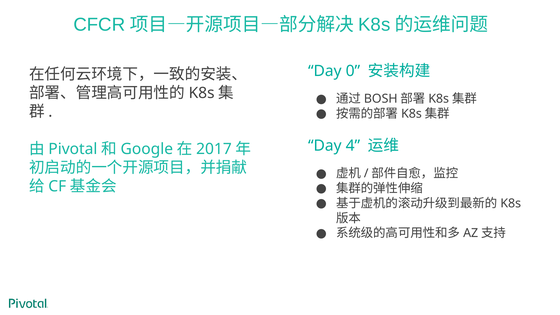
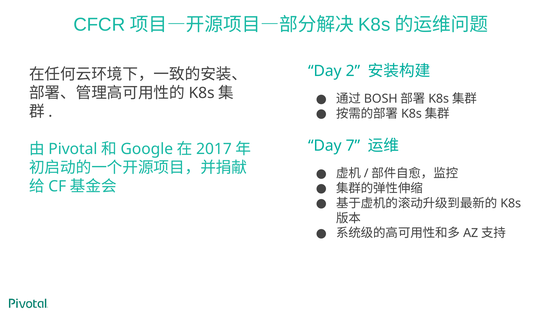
0: 0 -> 2
4: 4 -> 7
